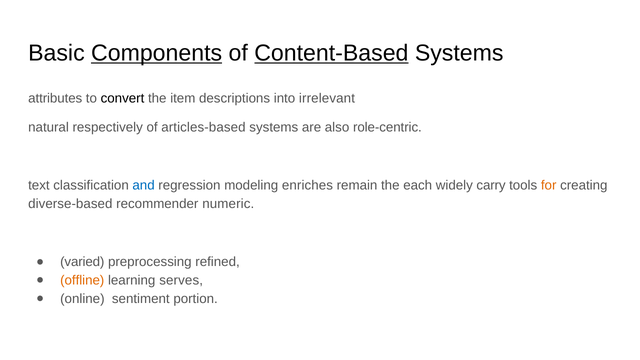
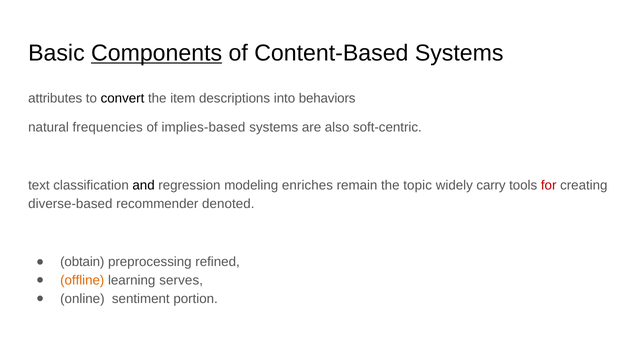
Content-Based underline: present -> none
irrelevant: irrelevant -> behaviors
respectively: respectively -> frequencies
articles-based: articles-based -> implies-based
role-centric: role-centric -> soft-centric
and colour: blue -> black
each: each -> topic
for colour: orange -> red
numeric: numeric -> denoted
varied: varied -> obtain
